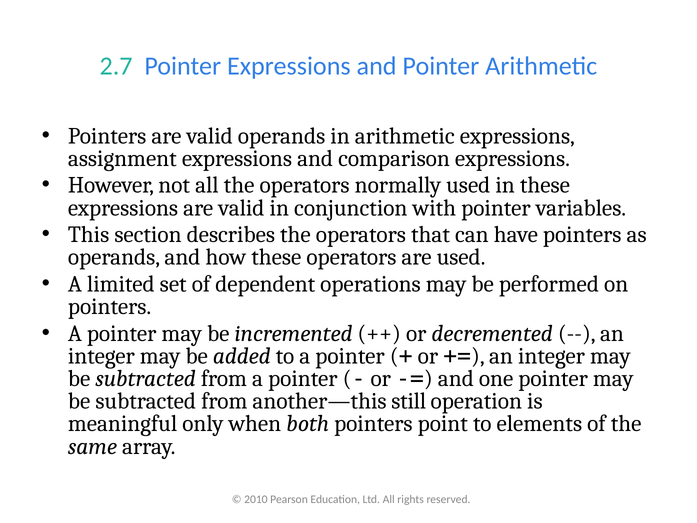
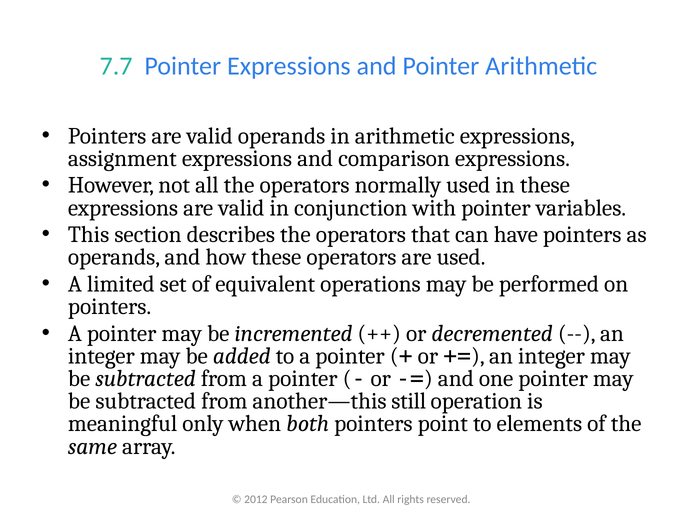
2.7: 2.7 -> 7.7
dependent: dependent -> equivalent
2010: 2010 -> 2012
